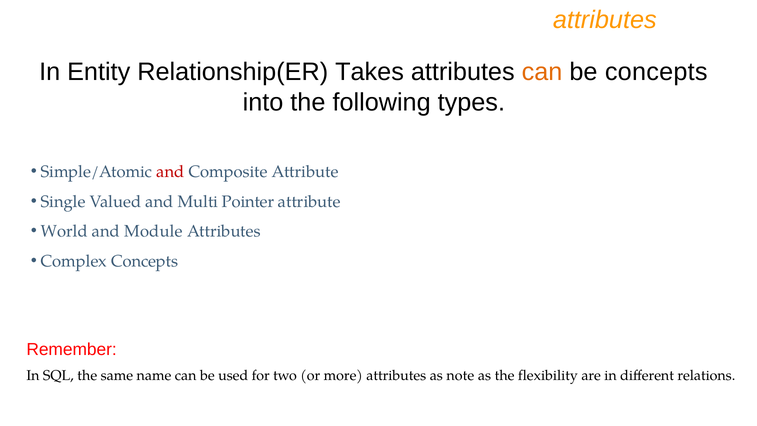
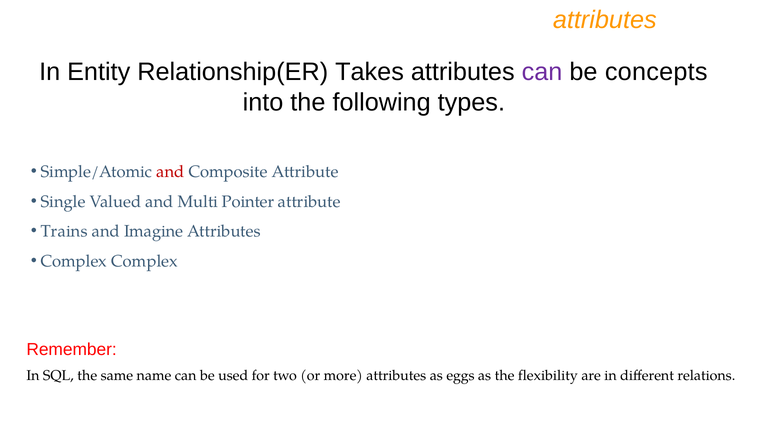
can at (542, 72) colour: orange -> purple
World: World -> Trains
Module: Module -> Imagine
Complex Concepts: Concepts -> Complex
note: note -> eggs
